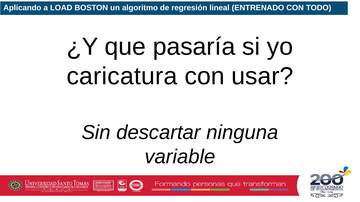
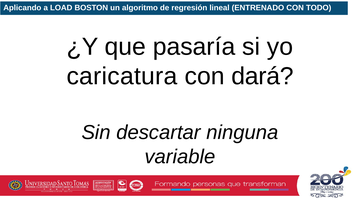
usar: usar -> dará
